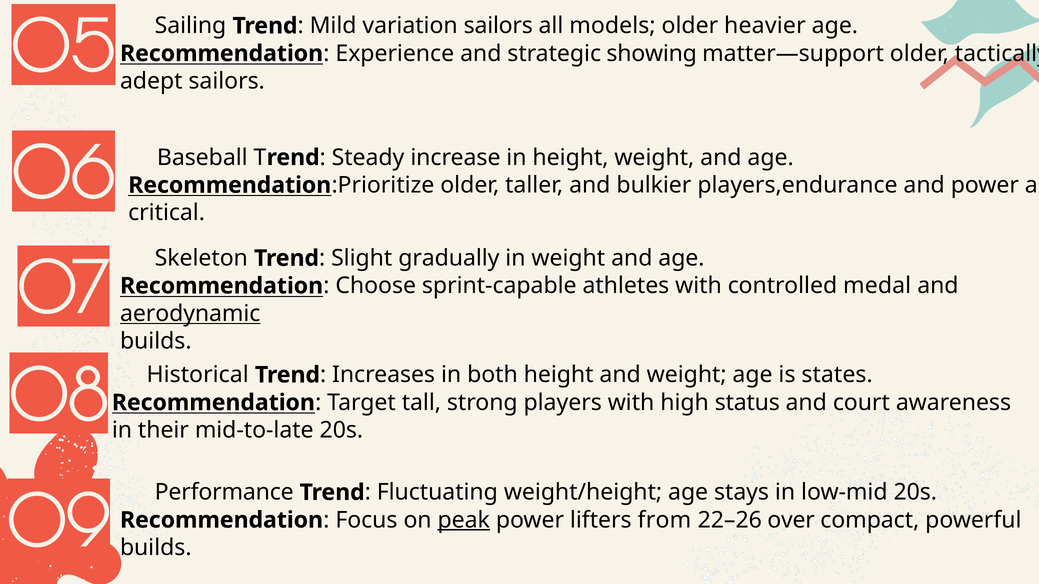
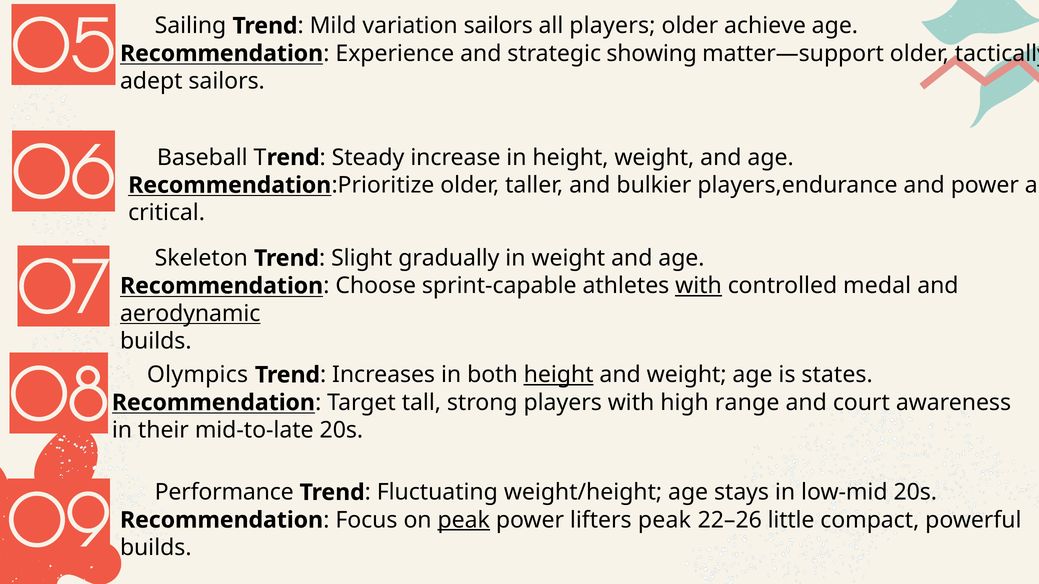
all models: models -> players
heavier: heavier -> achieve
with at (698, 286) underline: none -> present
Historical at (198, 375): Historical -> Olympics
height at (559, 375) underline: none -> present
status: status -> range
lifters from: from -> peak
over: over -> little
